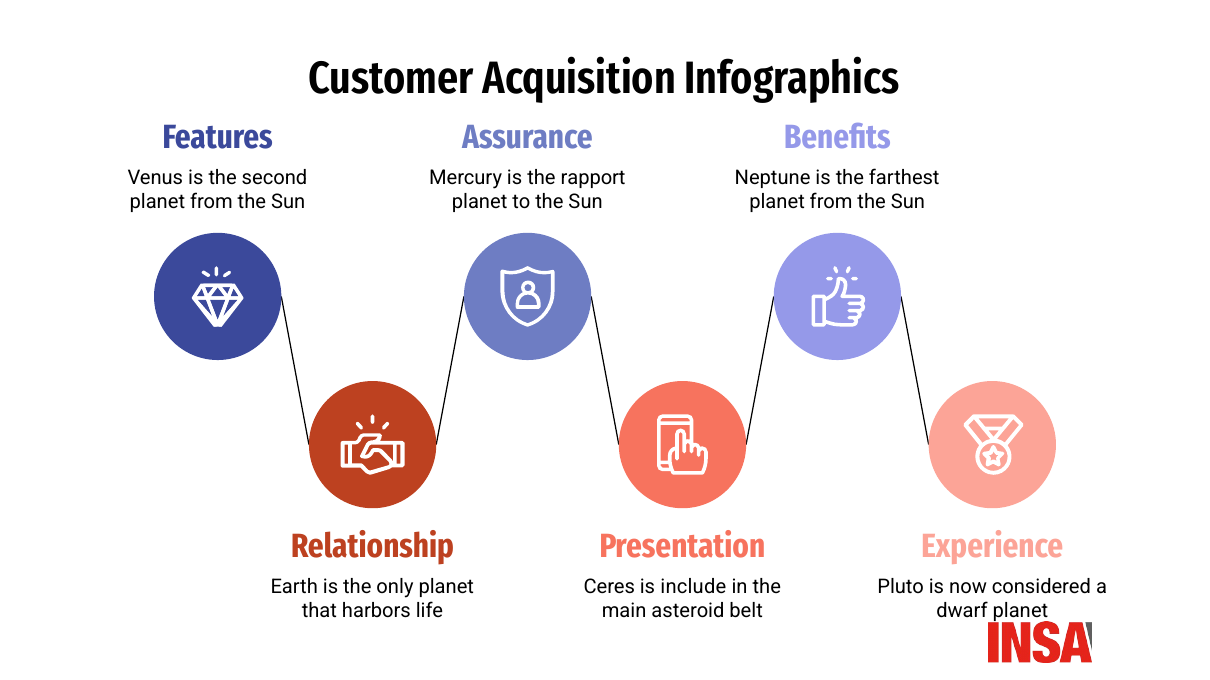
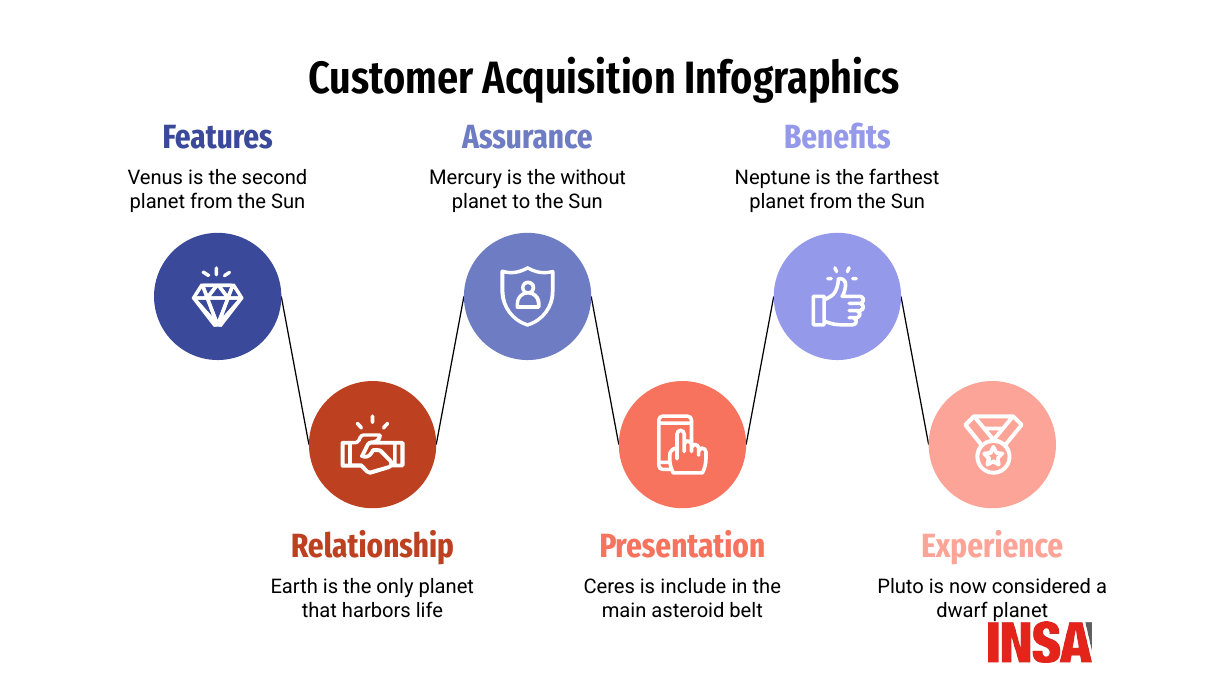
rapport: rapport -> without
